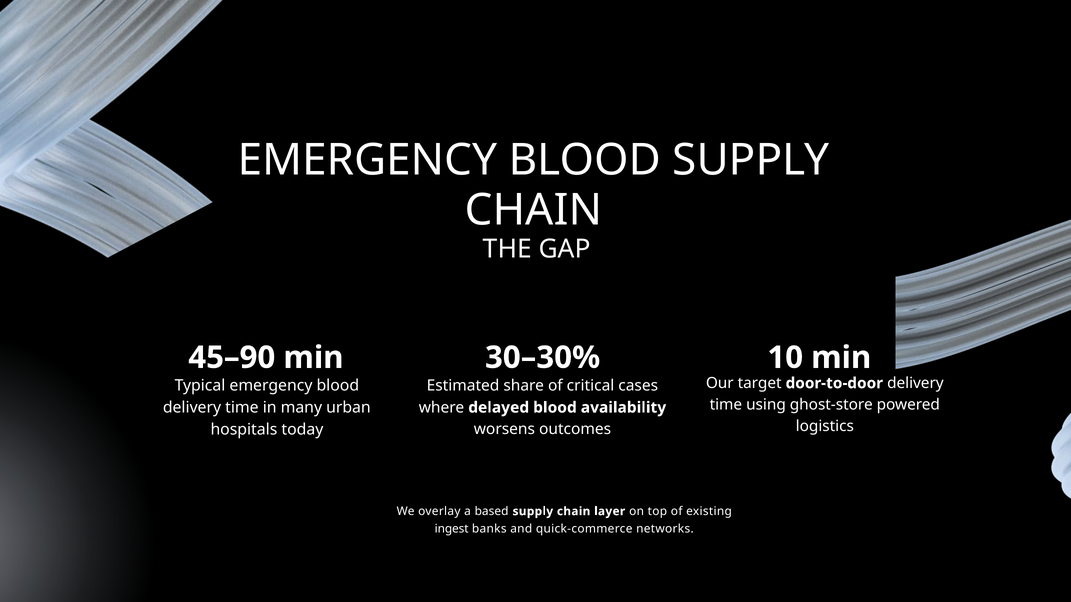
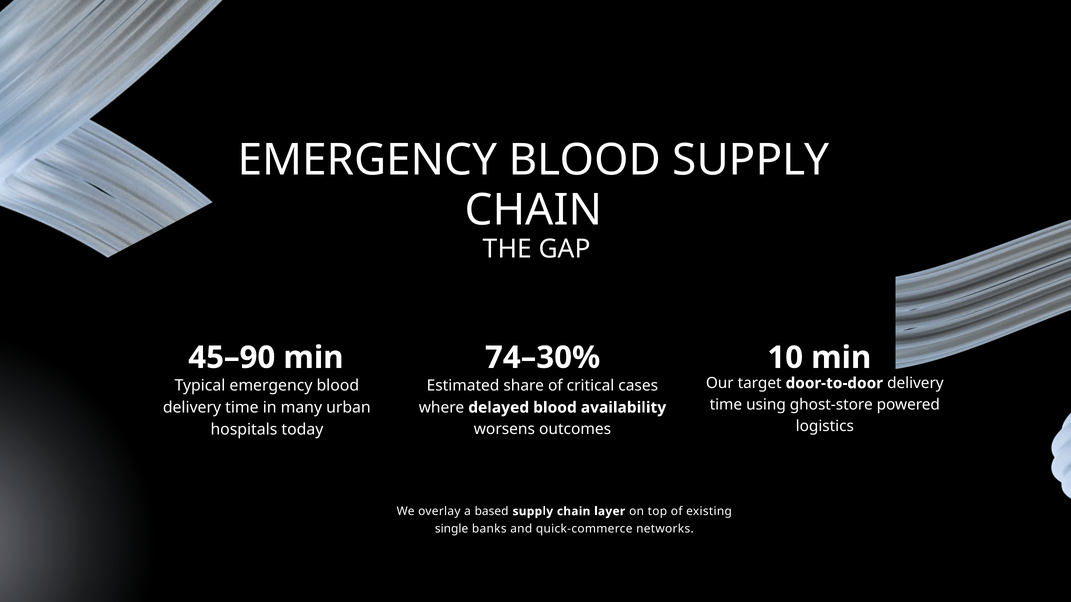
30–30%: 30–30% -> 74–30%
ingest: ingest -> single
